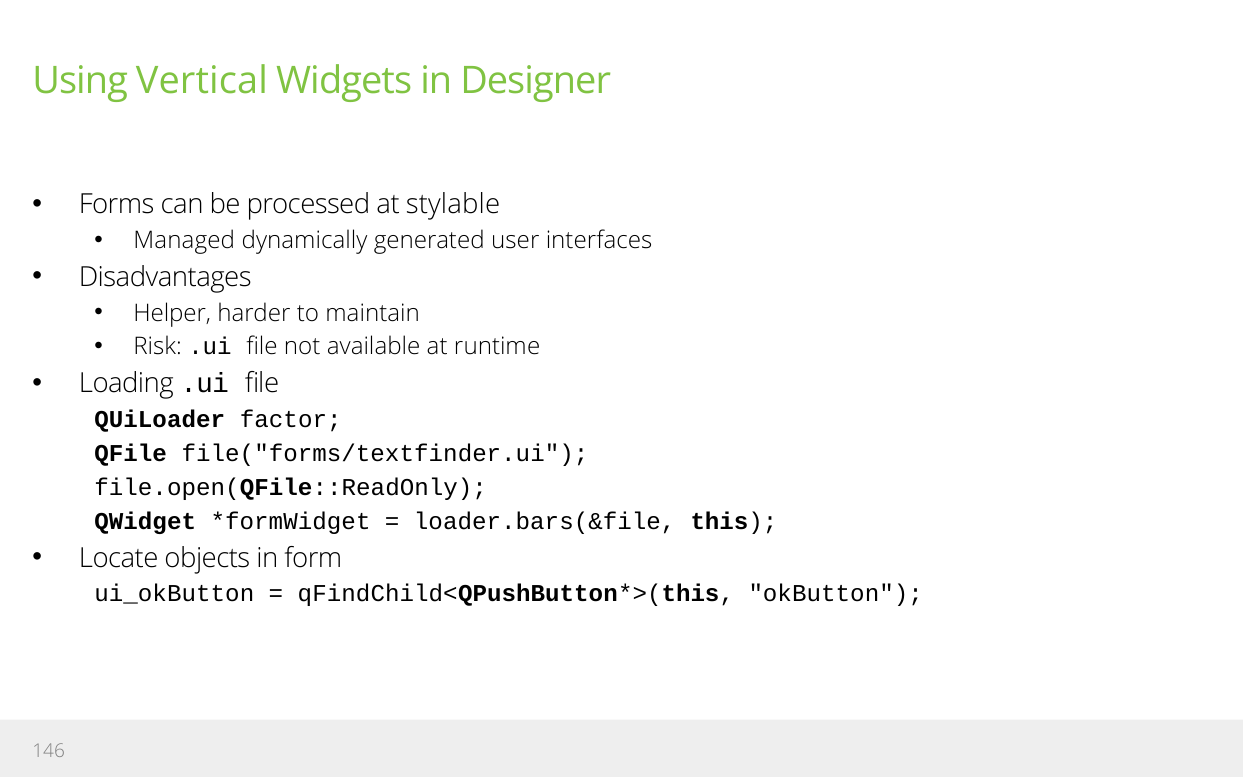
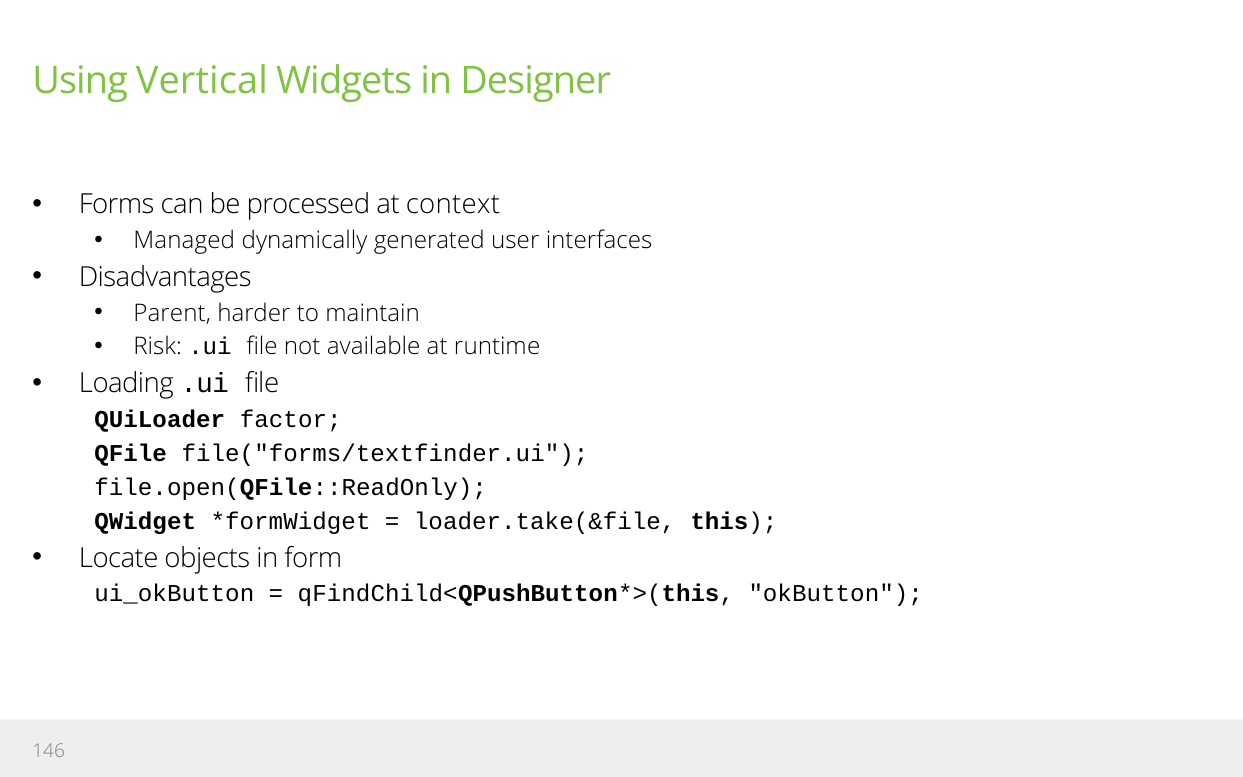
stylable: stylable -> context
Helper: Helper -> Parent
loader.bars(&file: loader.bars(&file -> loader.take(&file
